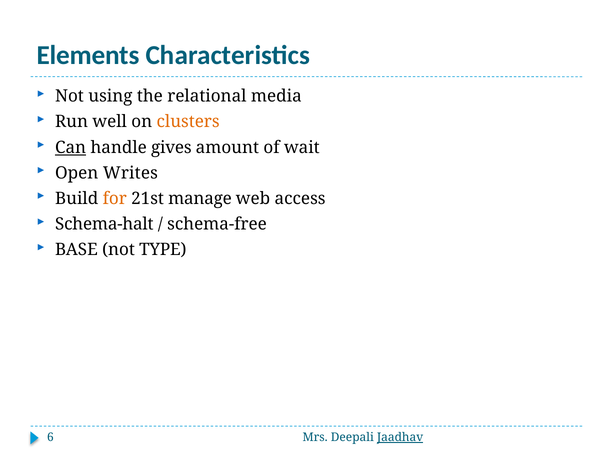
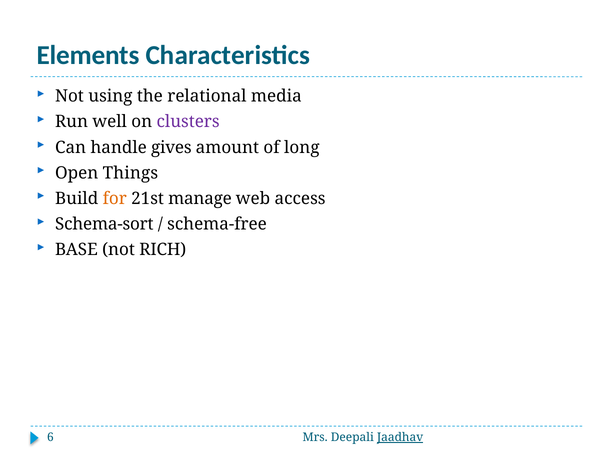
clusters colour: orange -> purple
Can underline: present -> none
wait: wait -> long
Writes: Writes -> Things
Schema-halt: Schema-halt -> Schema-sort
TYPE: TYPE -> RICH
